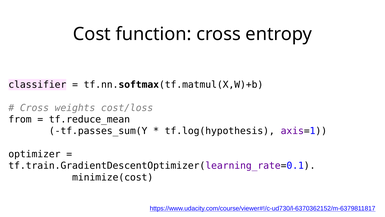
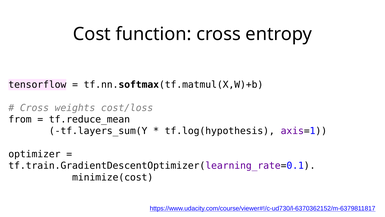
classifier: classifier -> tensorflow
tf.passes_sum(Y: tf.passes_sum(Y -> tf.layers_sum(Y
